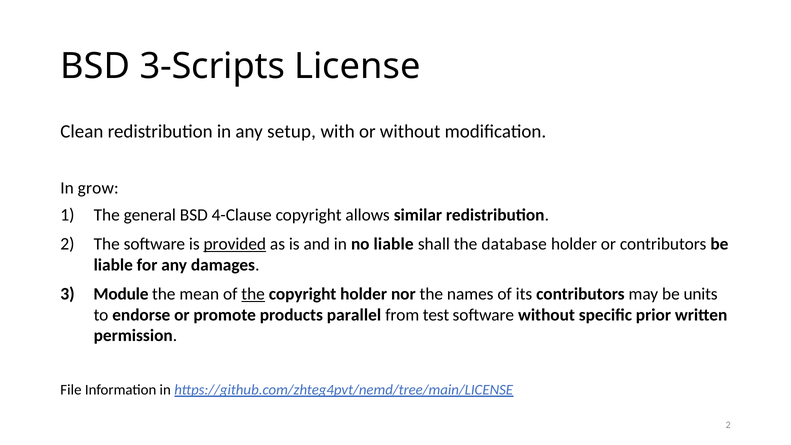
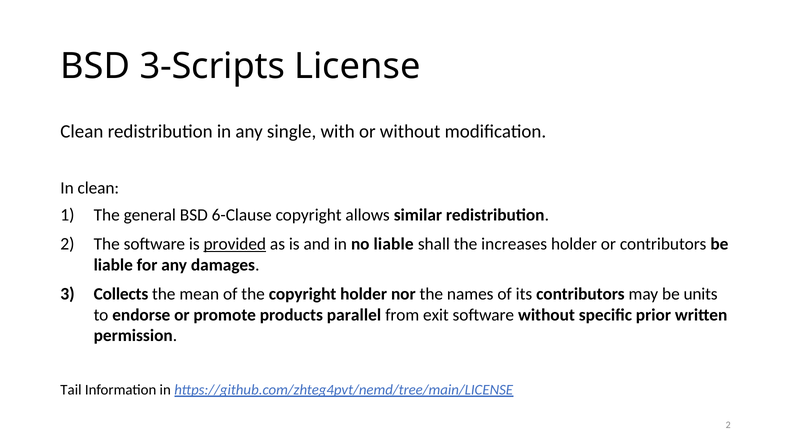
setup: setup -> single
In grow: grow -> clean
4-Clause: 4-Clause -> 6-Clause
database: database -> increases
Module: Module -> Collects
the at (253, 294) underline: present -> none
test: test -> exit
File: File -> Tail
